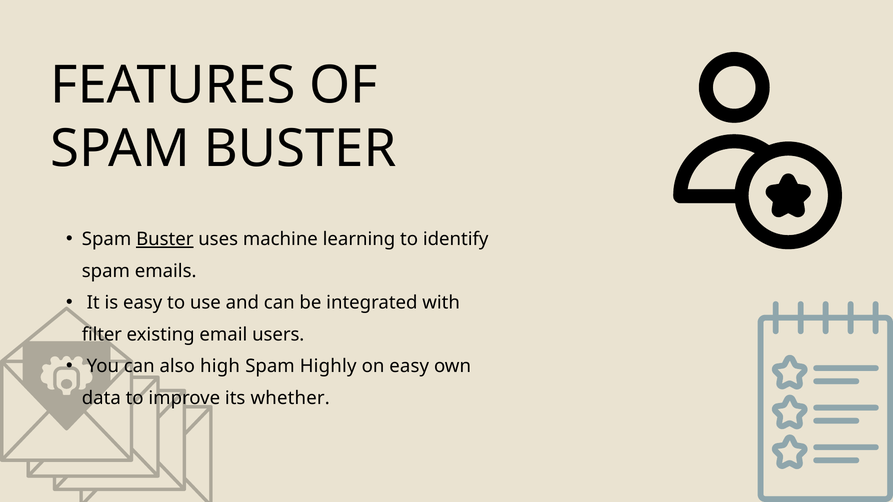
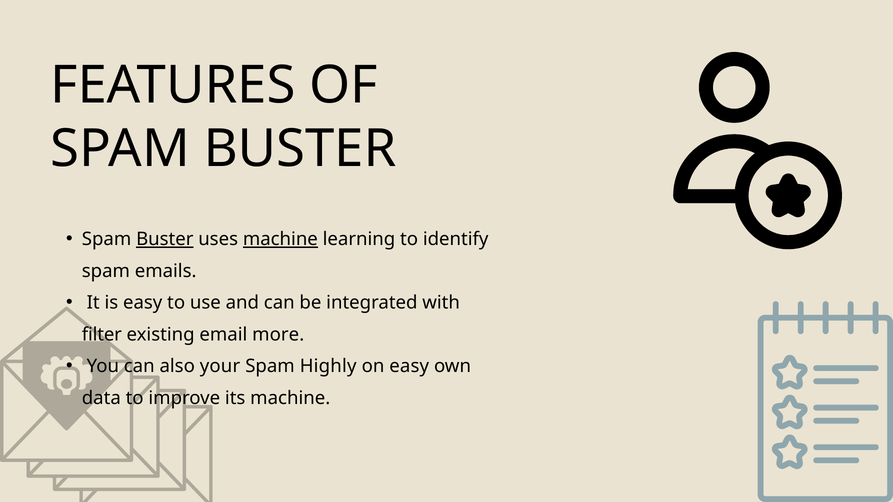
machine at (280, 239) underline: none -> present
users: users -> more
high: high -> your
its whether: whether -> machine
